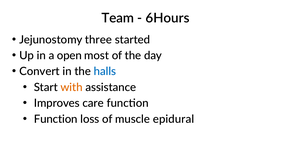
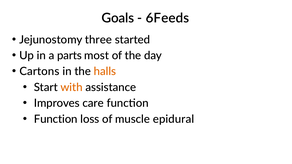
Team: Team -> Goals
6Hours: 6Hours -> 6Feeds
open: open -> parts
Convert: Convert -> Cartons
halls colour: blue -> orange
